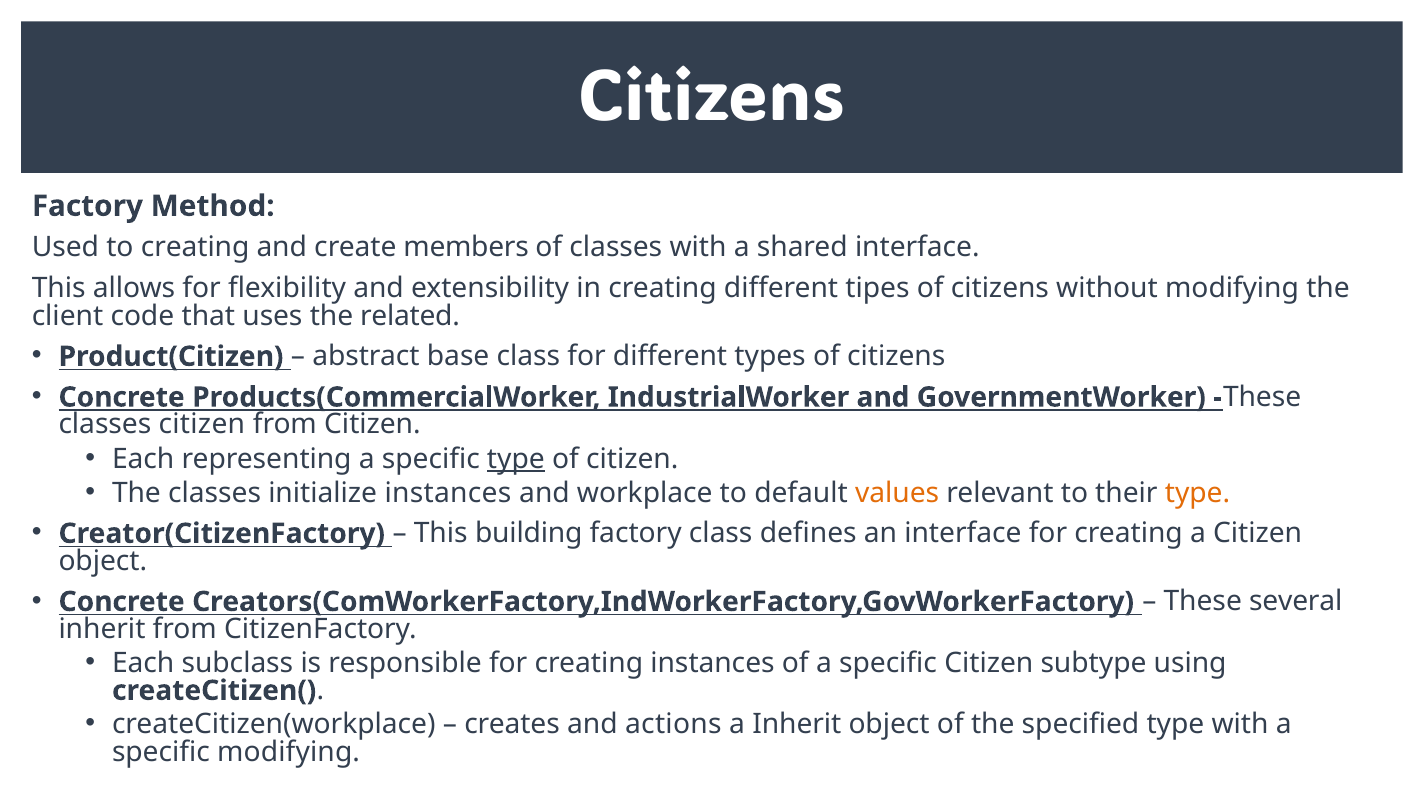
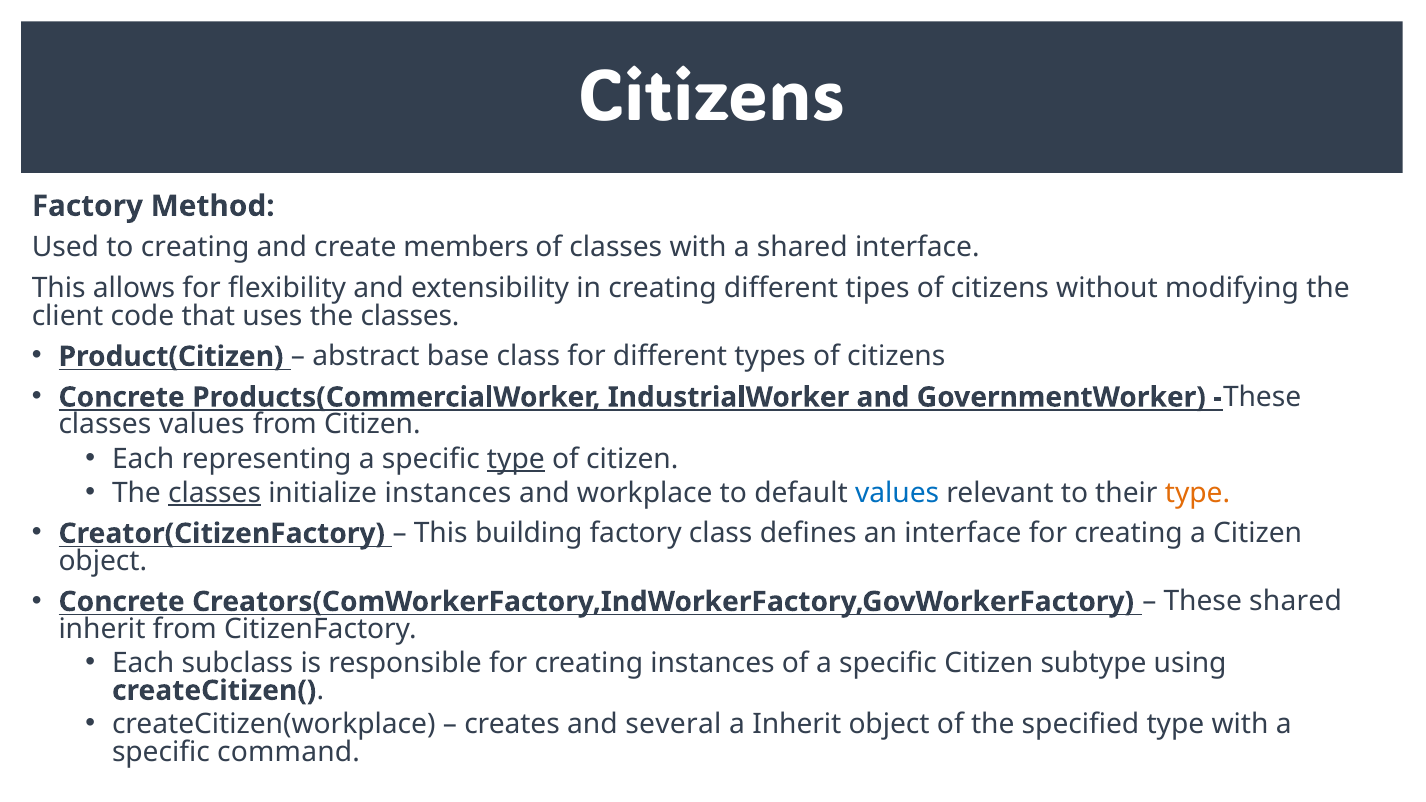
uses the related: related -> classes
classes citizen: citizen -> values
classes at (215, 493) underline: none -> present
values at (897, 493) colour: orange -> blue
These several: several -> shared
actions: actions -> several
specific modifying: modifying -> command
